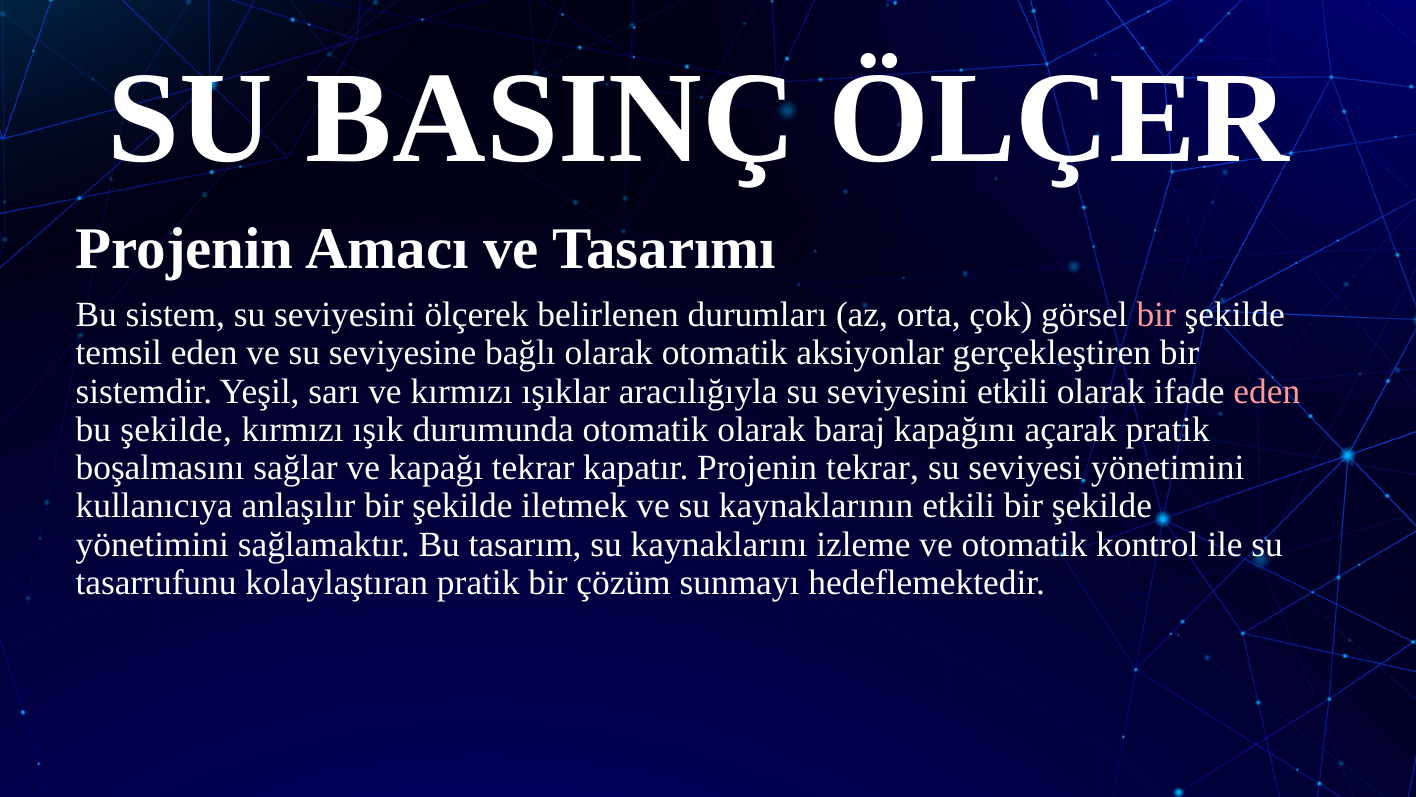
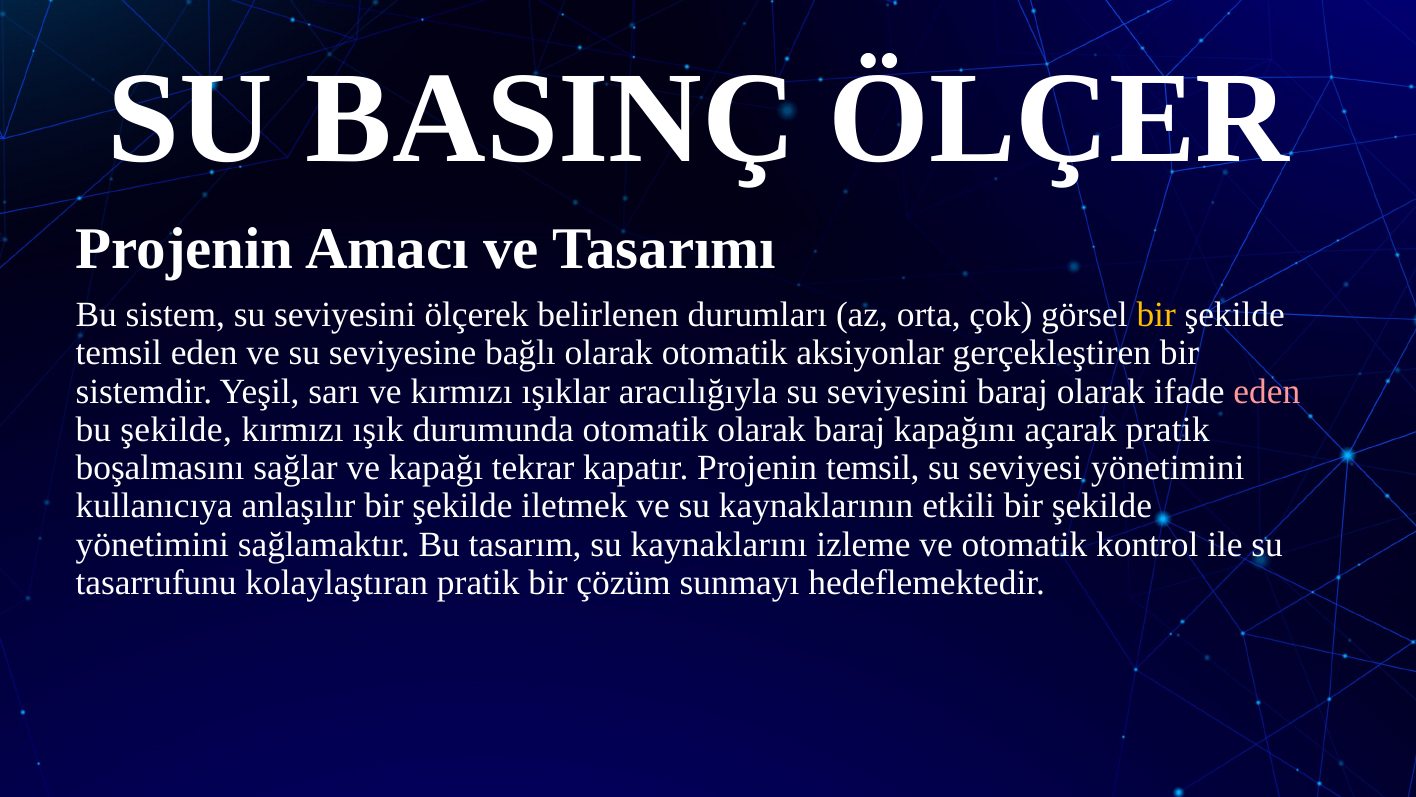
bir at (1156, 315) colour: pink -> yellow
seviyesini etkili: etkili -> baraj
Projenin tekrar: tekrar -> temsil
